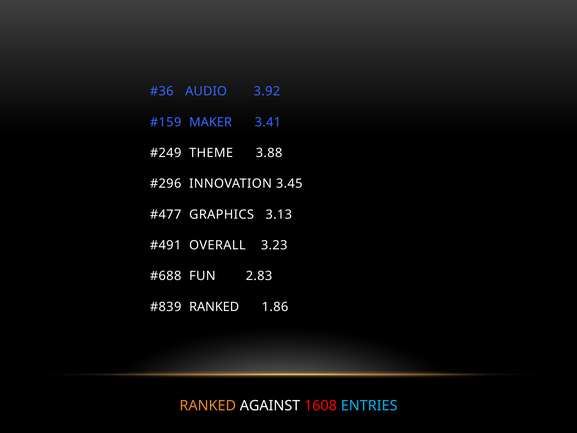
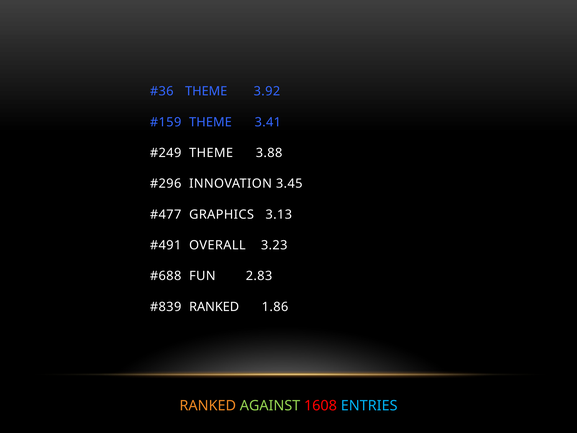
AUDIO at (206, 91): AUDIO -> THEME
MAKER at (211, 122): MAKER -> THEME
AGAINST colour: white -> light green
